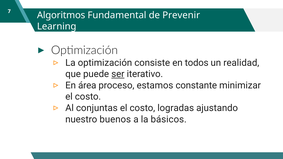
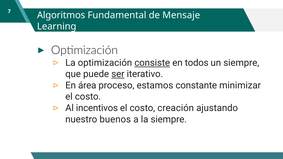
Prevenir: Prevenir -> Mensaje
consiste underline: none -> present
un realidad: realidad -> siempre
conjuntas: conjuntas -> incentivos
logradas: logradas -> creación
la básicos: básicos -> siempre
